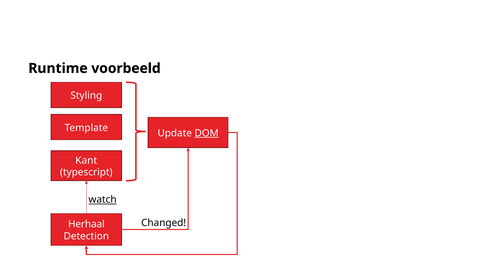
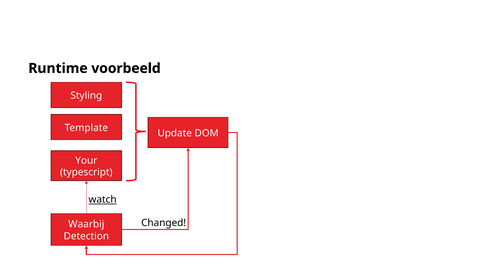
DOM underline: present -> none
Kant: Kant -> Your
Herhaal: Herhaal -> Waarbij
